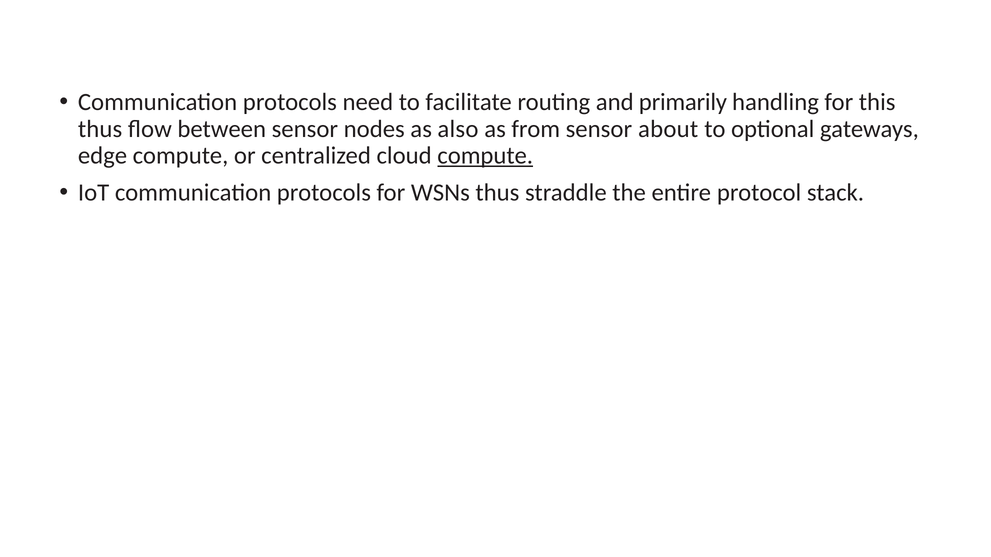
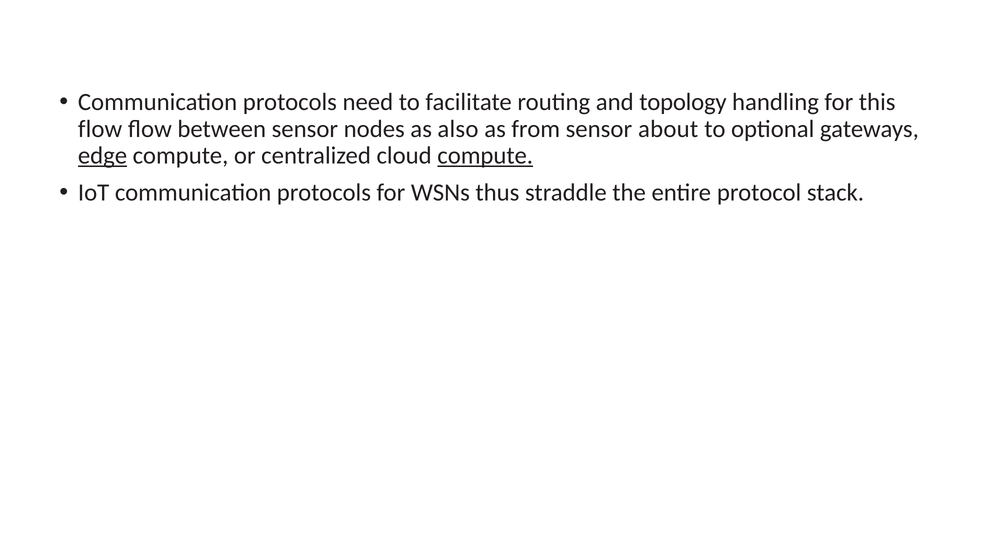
primarily: primarily -> topology
thus at (100, 129): thus -> flow
edge underline: none -> present
